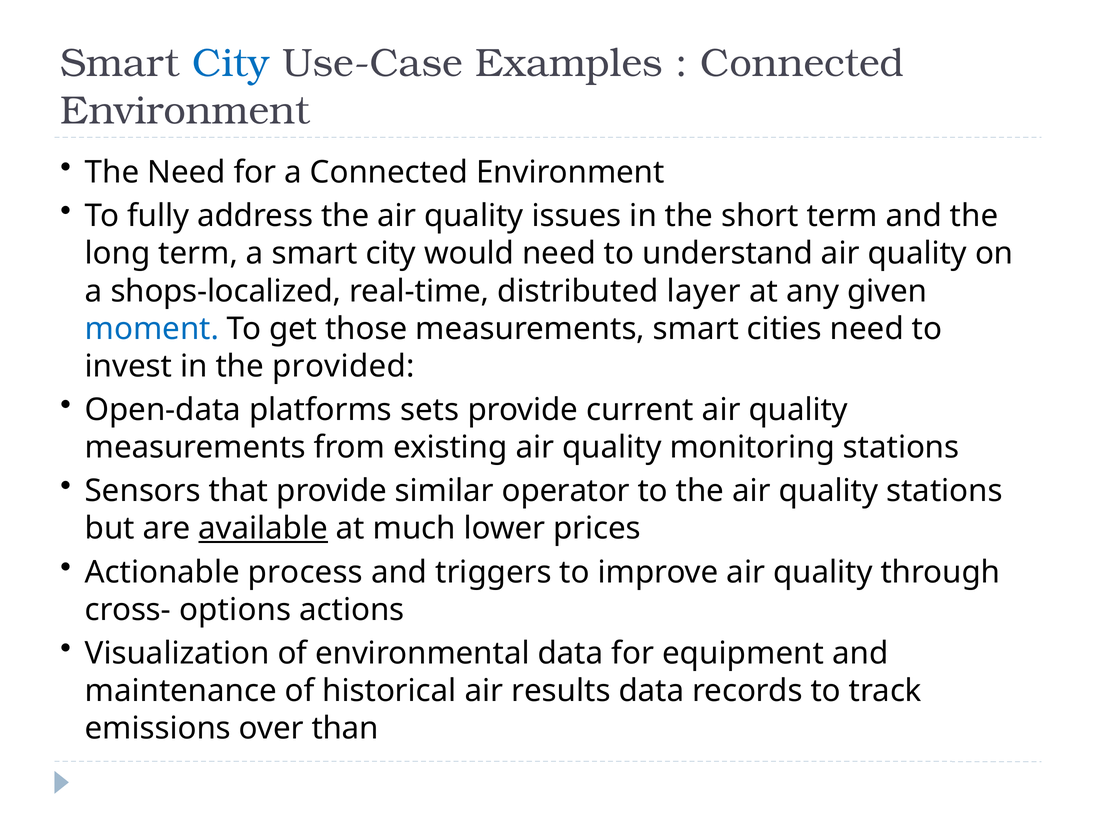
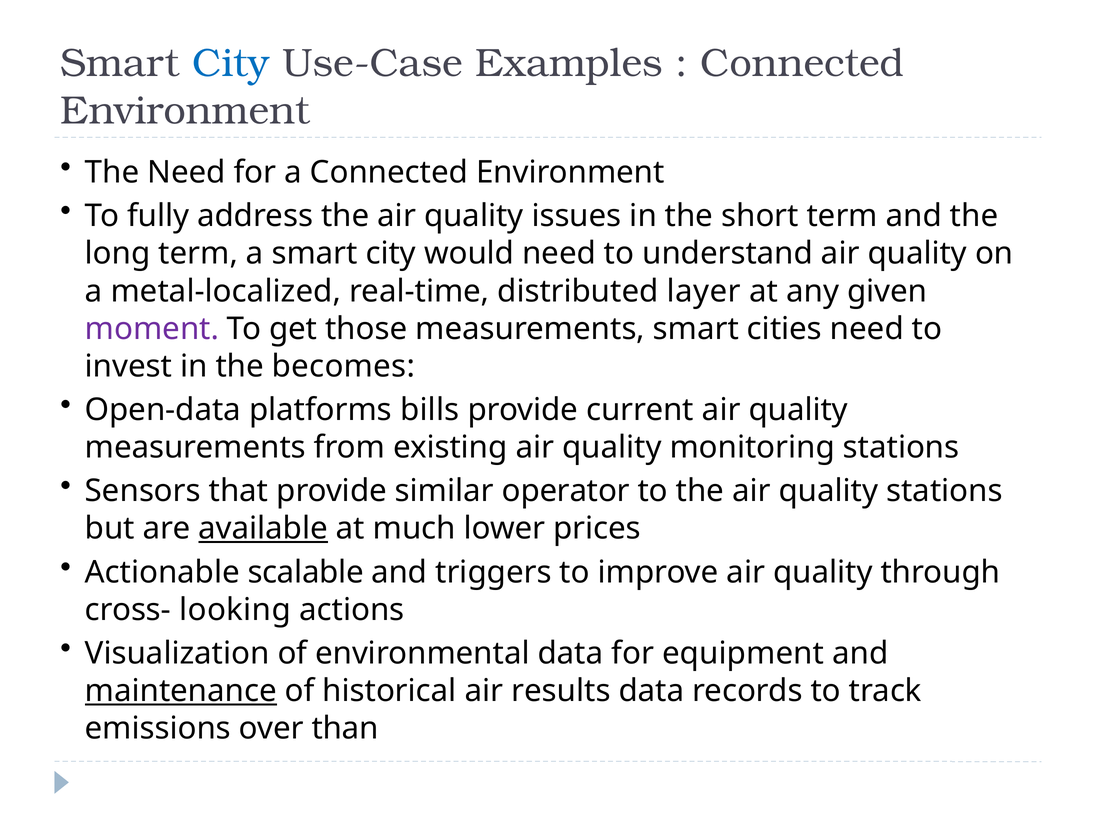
shops-localized: shops-localized -> metal-localized
moment colour: blue -> purple
provided: provided -> becomes
sets: sets -> bills
process: process -> scalable
options: options -> looking
maintenance underline: none -> present
